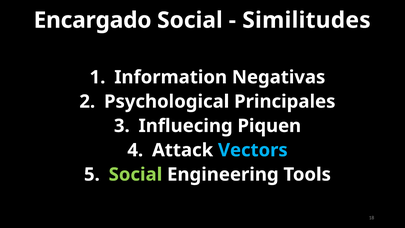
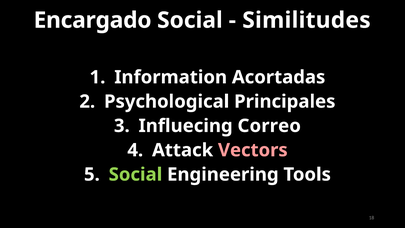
Negativas: Negativas -> Acortadas
Piquen: Piquen -> Correo
Vectors colour: light blue -> pink
